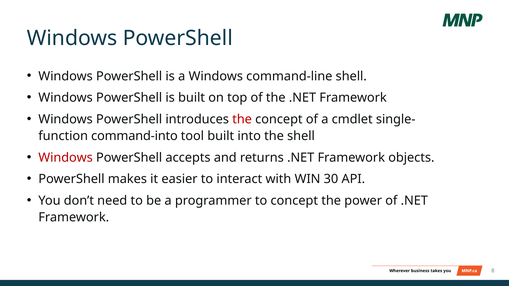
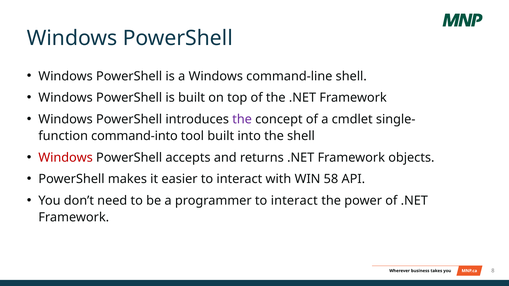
the at (242, 119) colour: red -> purple
30: 30 -> 58
programmer to concept: concept -> interact
